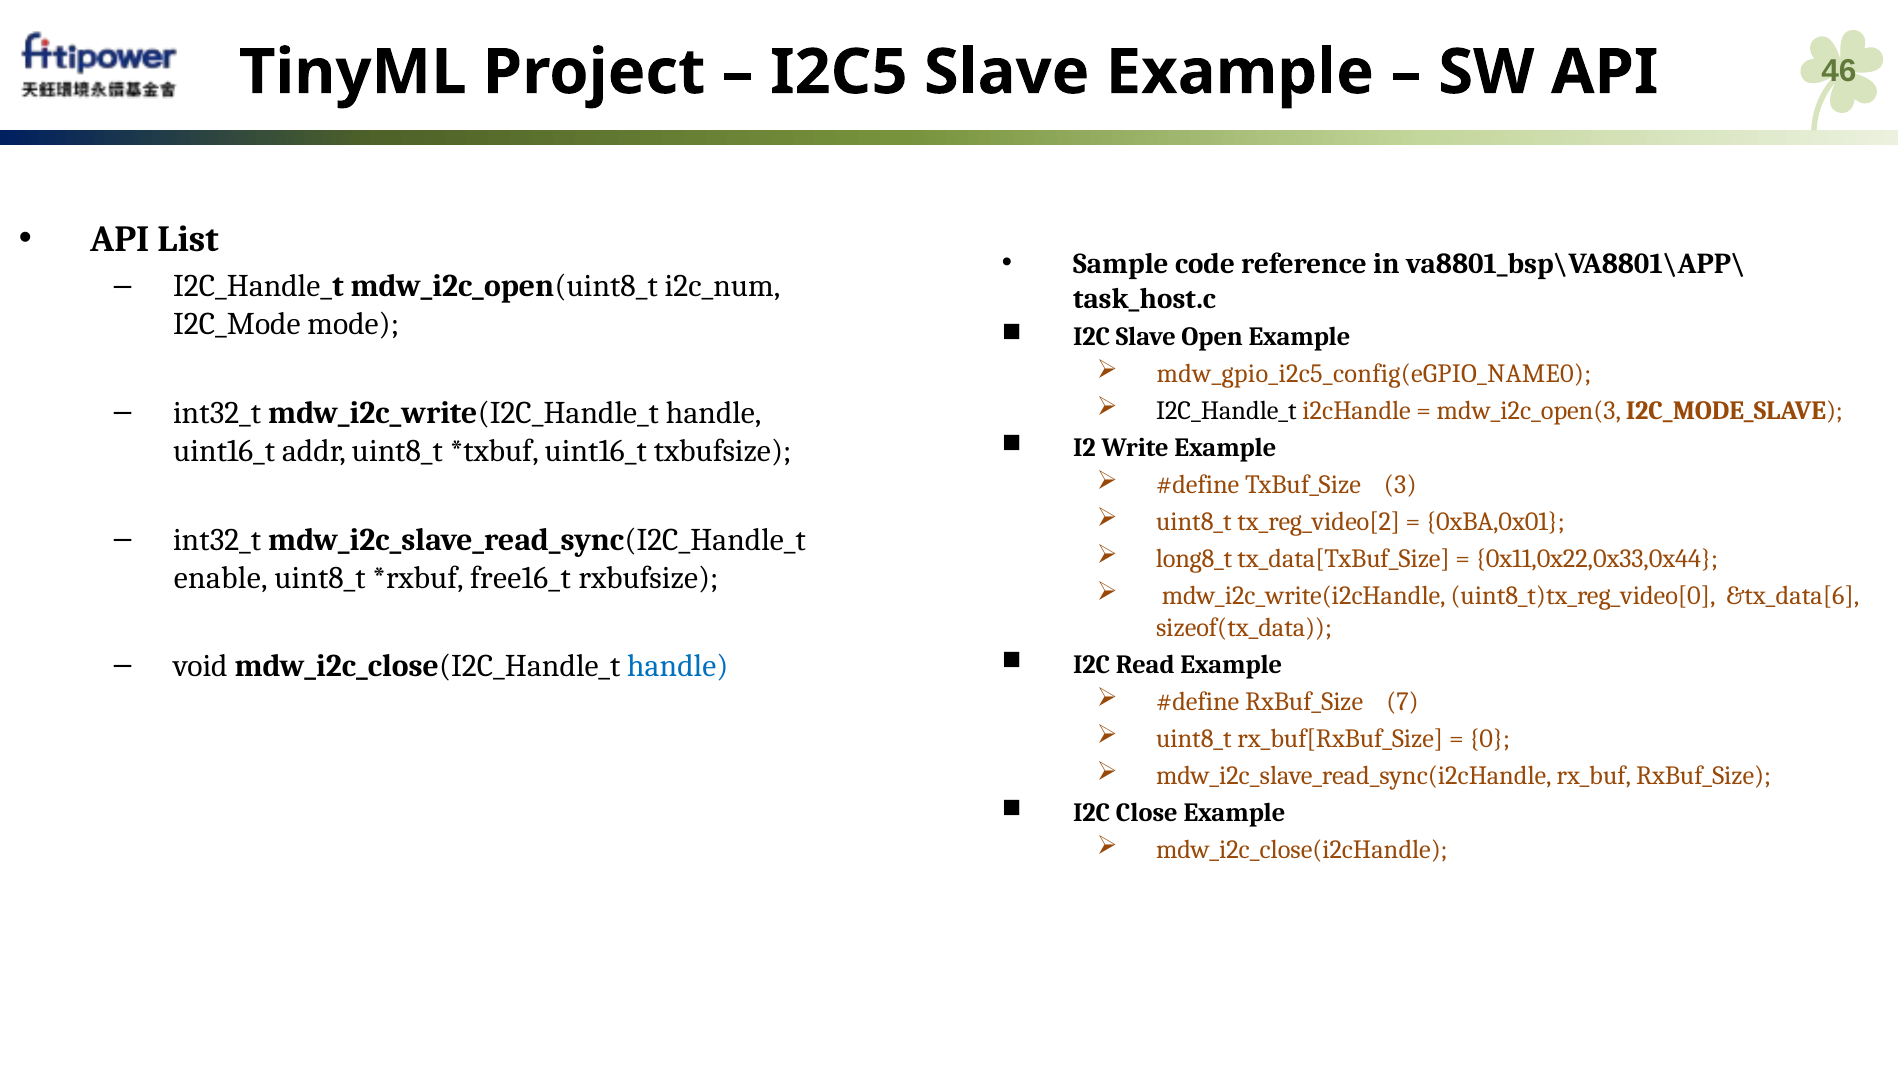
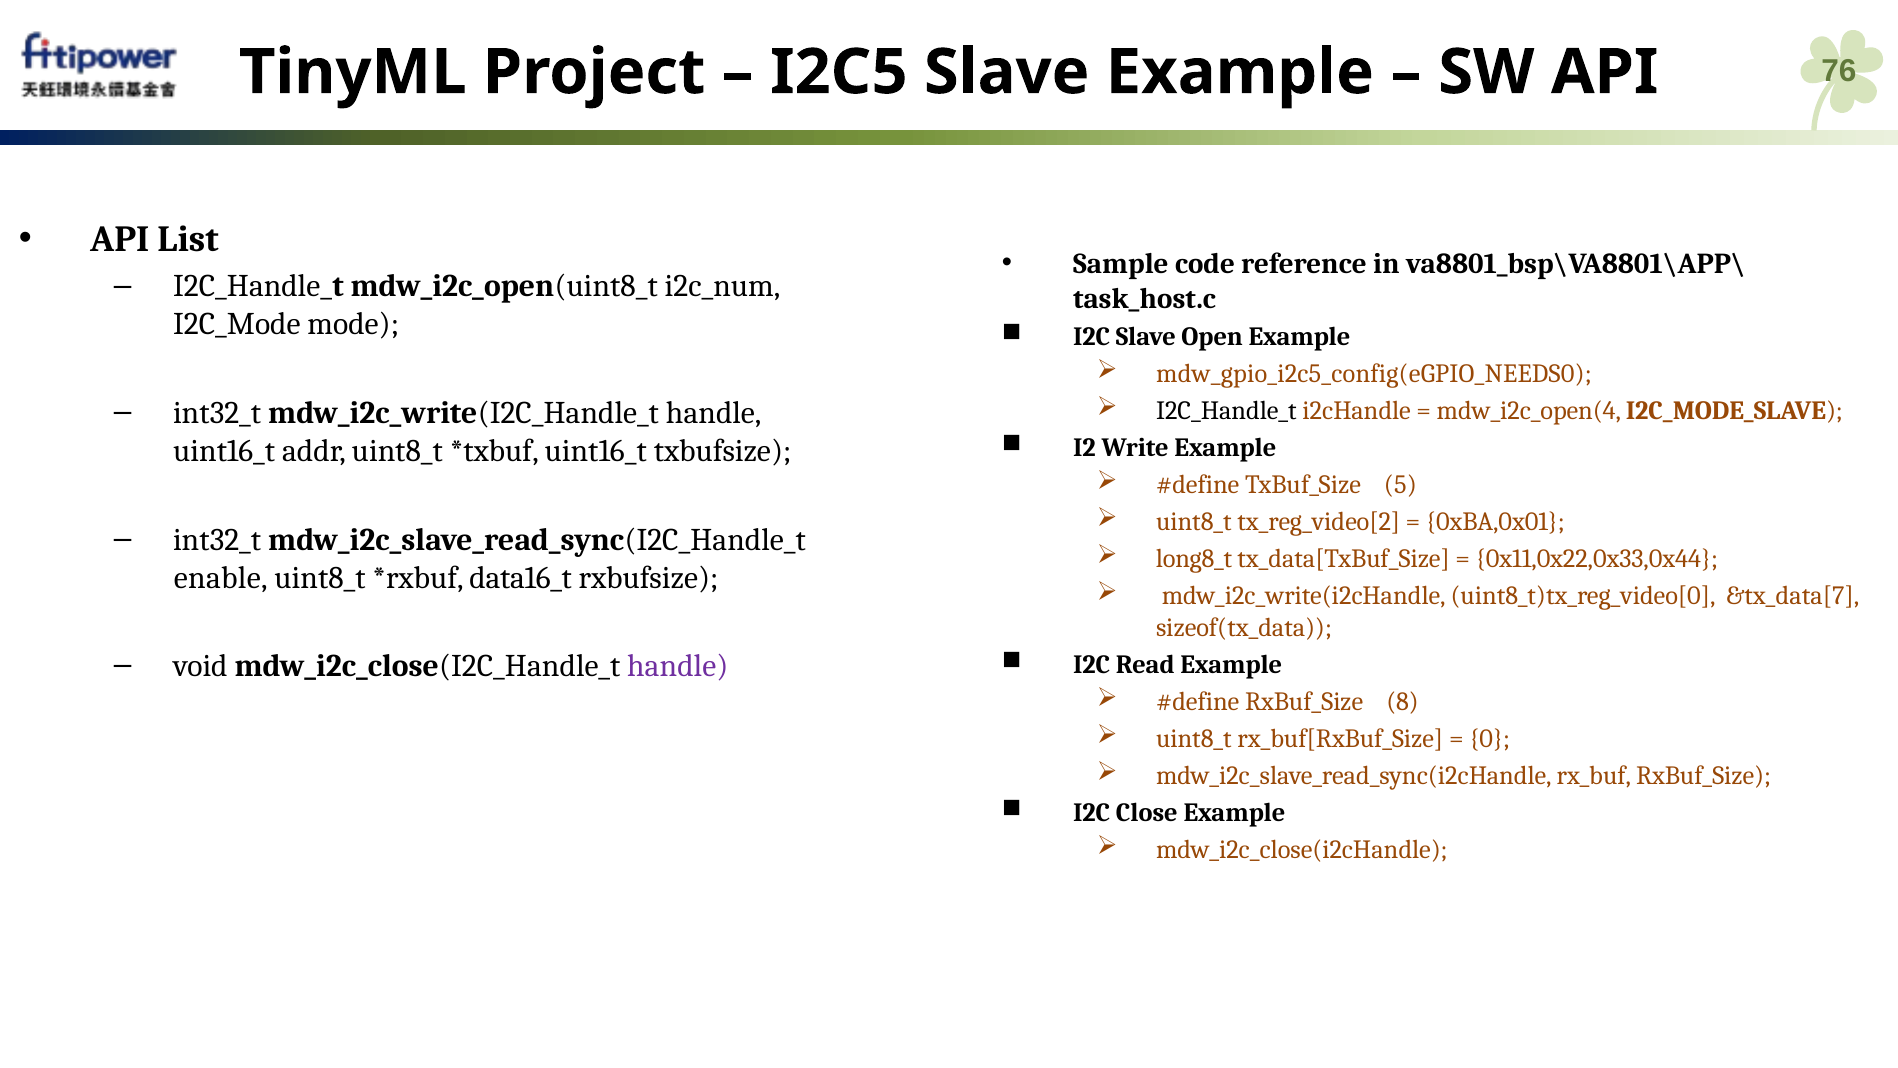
46: 46 -> 76
mdw_gpio_i2c5_config(eGPIO_NAME0: mdw_gpio_i2c5_config(eGPIO_NAME0 -> mdw_gpio_i2c5_config(eGPIO_NEEDS0
mdw_i2c_open(3: mdw_i2c_open(3 -> mdw_i2c_open(4
3: 3 -> 5
free16_t: free16_t -> data16_t
&tx_data[6: &tx_data[6 -> &tx_data[7
handle at (678, 666) colour: blue -> purple
7: 7 -> 8
